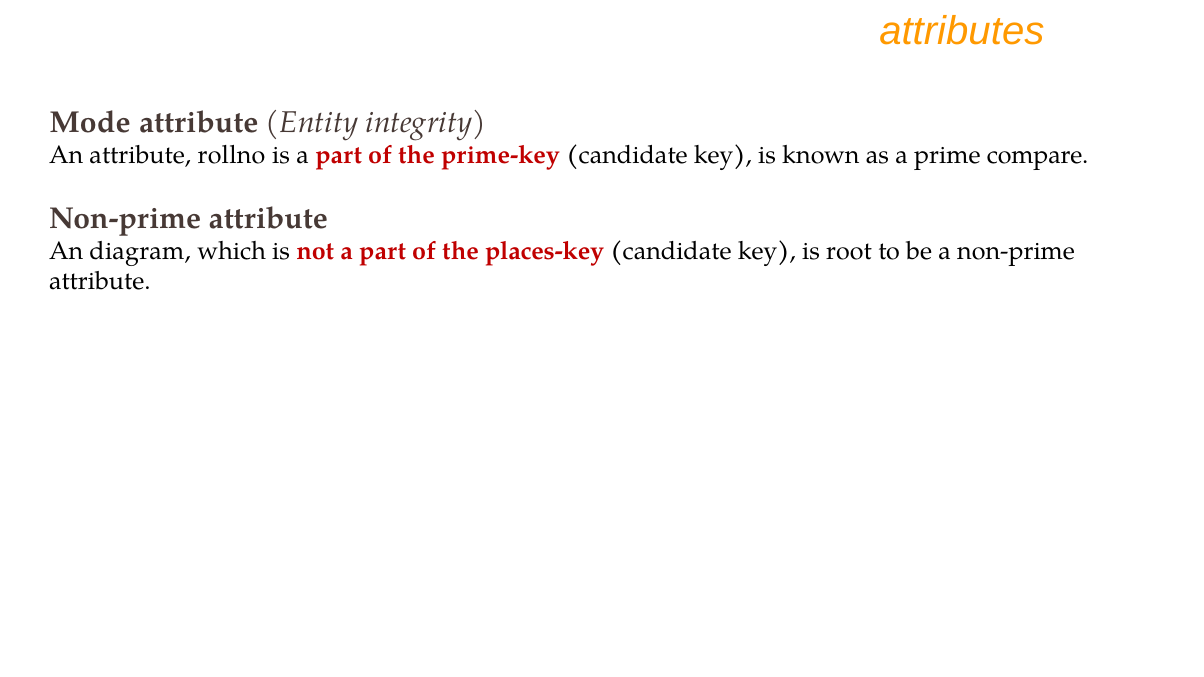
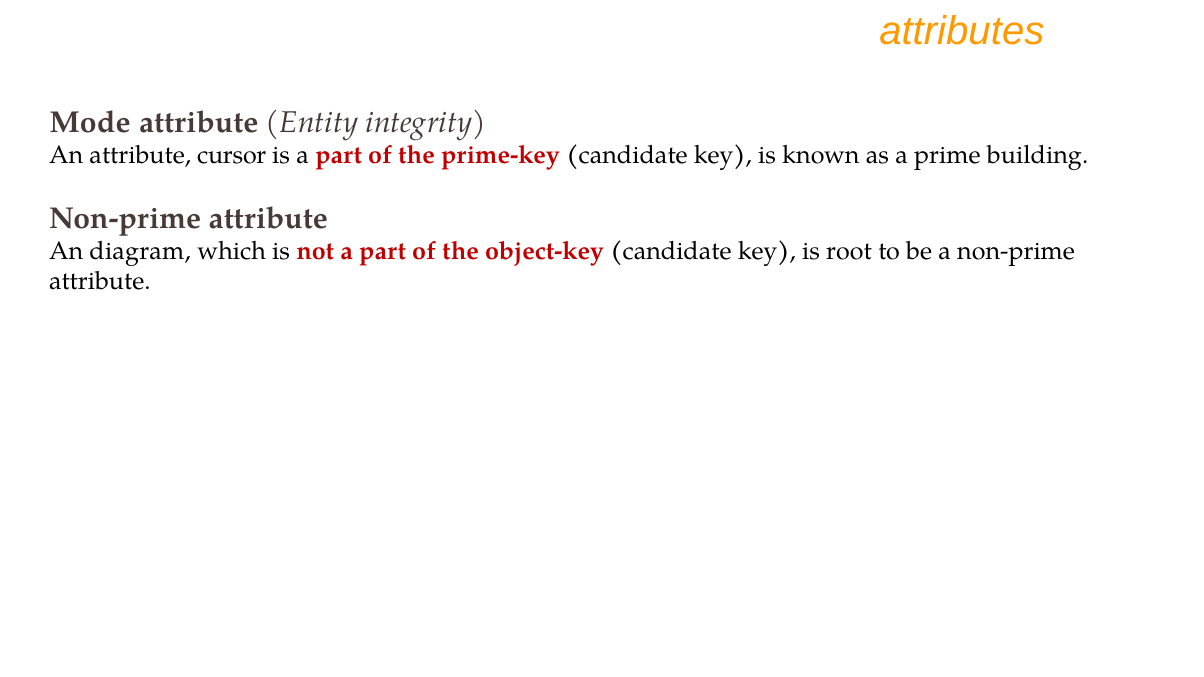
rollno: rollno -> cursor
compare: compare -> building
places-key: places-key -> object-key
